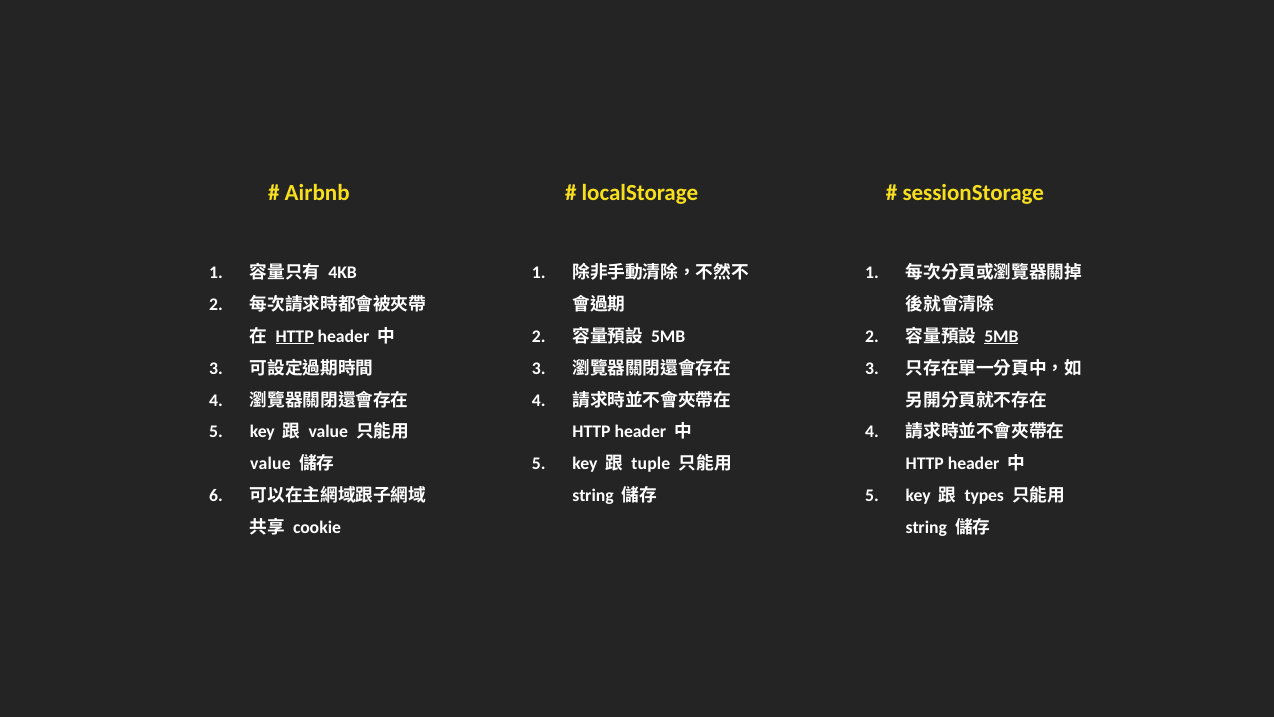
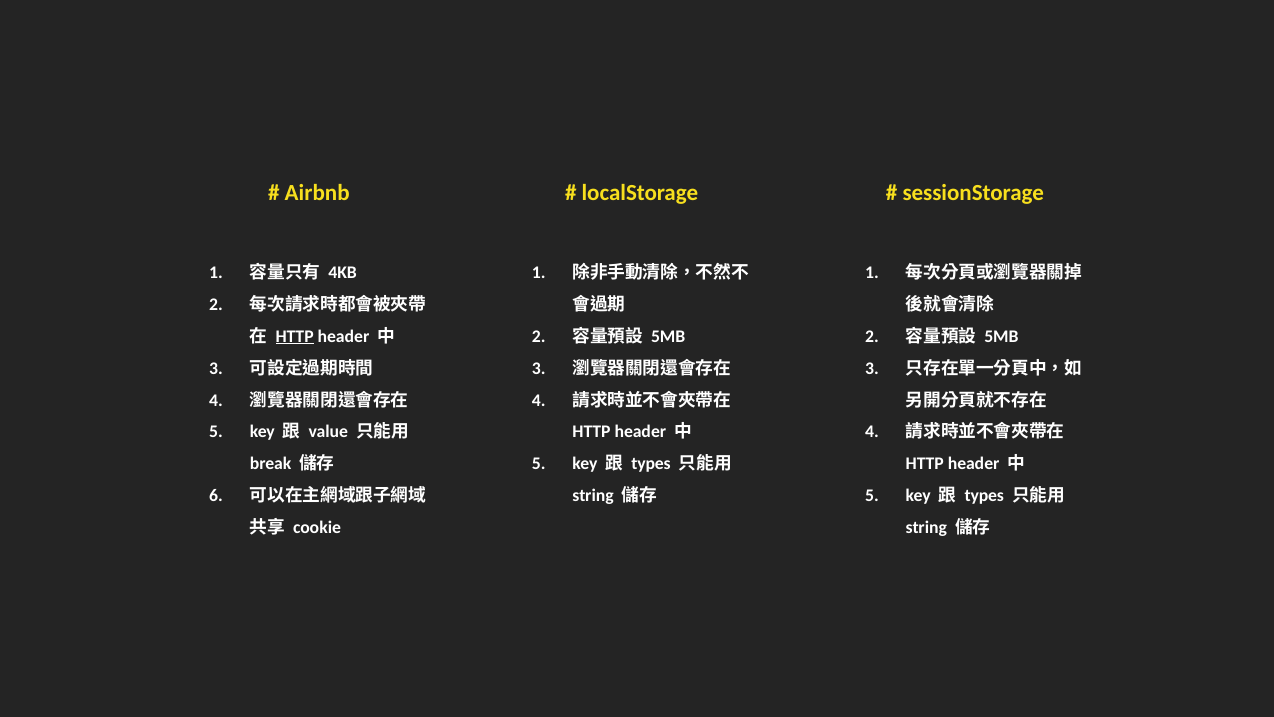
5MB at (1001, 336) underline: present -> none
value at (270, 464): value -> break
tuple at (651, 464): tuple -> types
